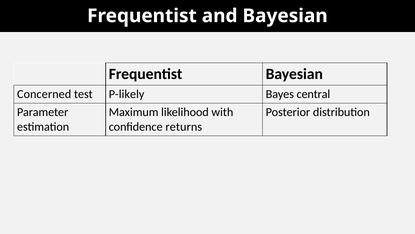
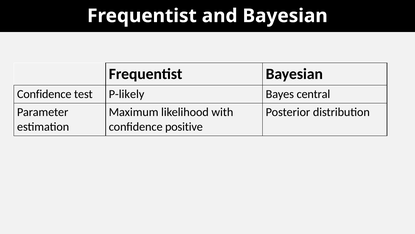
Concerned at (44, 94): Concerned -> Confidence
returns: returns -> positive
